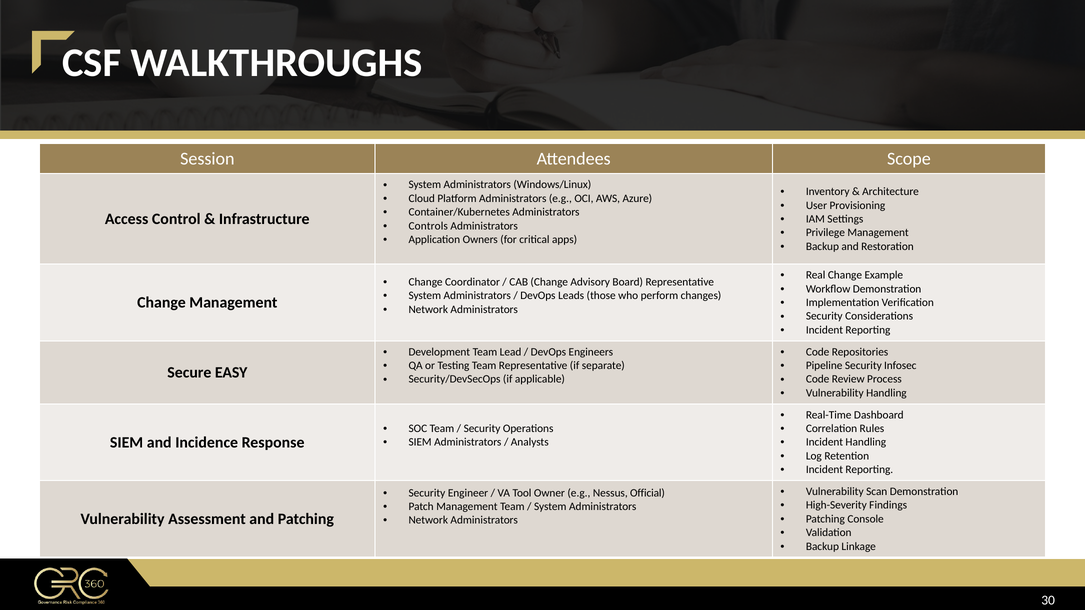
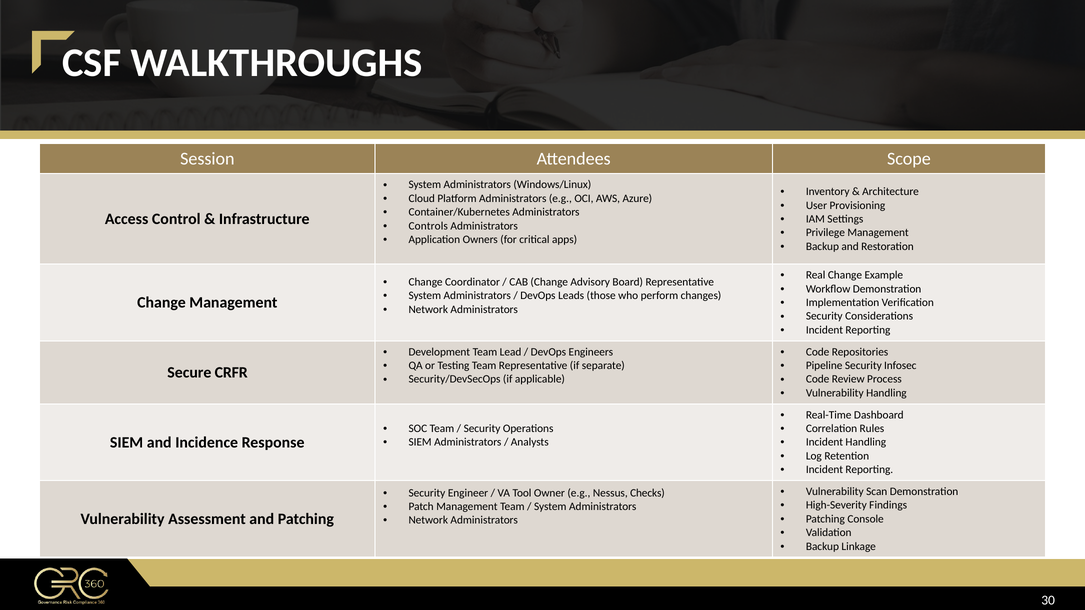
EASY: EASY -> CRFR
Official: Official -> Checks
